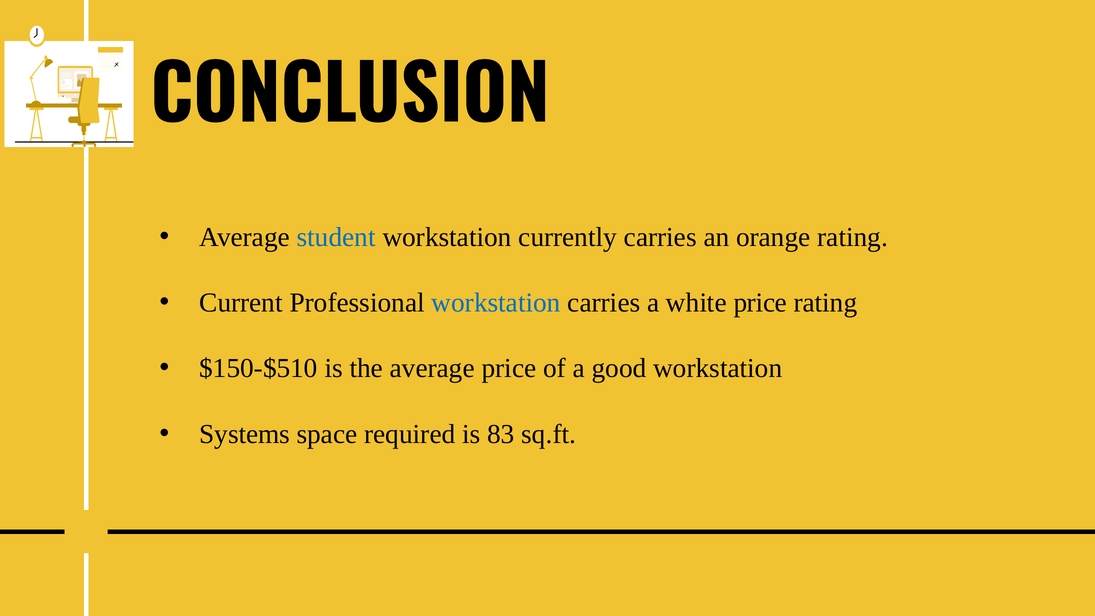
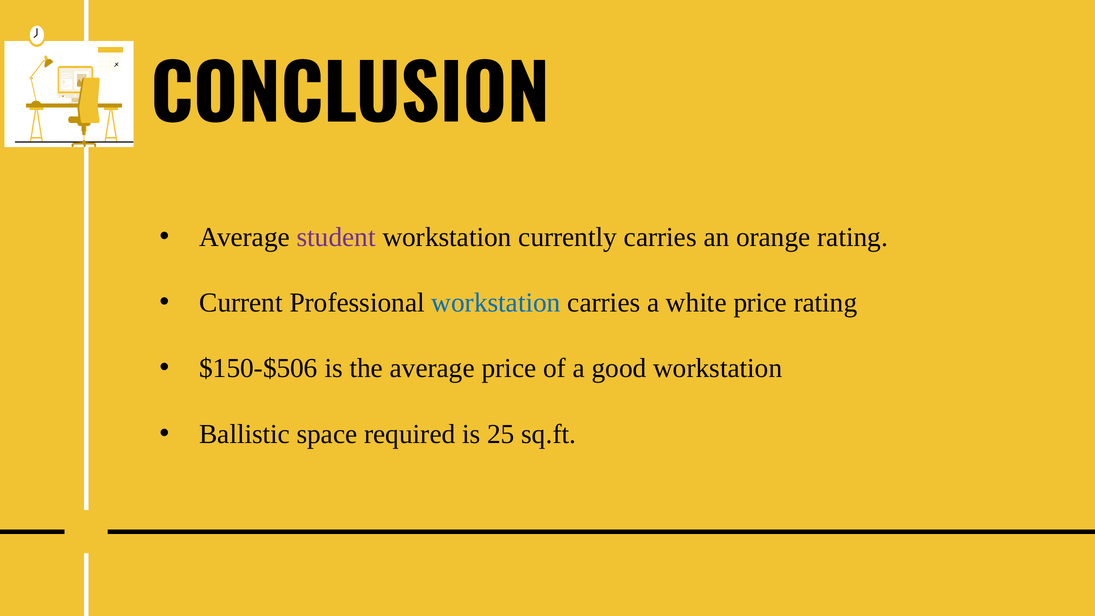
student colour: blue -> purple
$150-$510: $150-$510 -> $150-$506
Systems: Systems -> Ballistic
83: 83 -> 25
